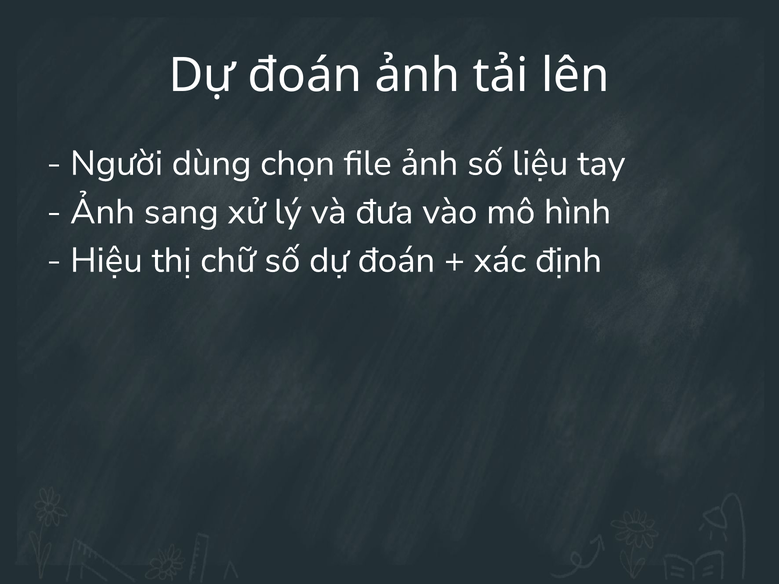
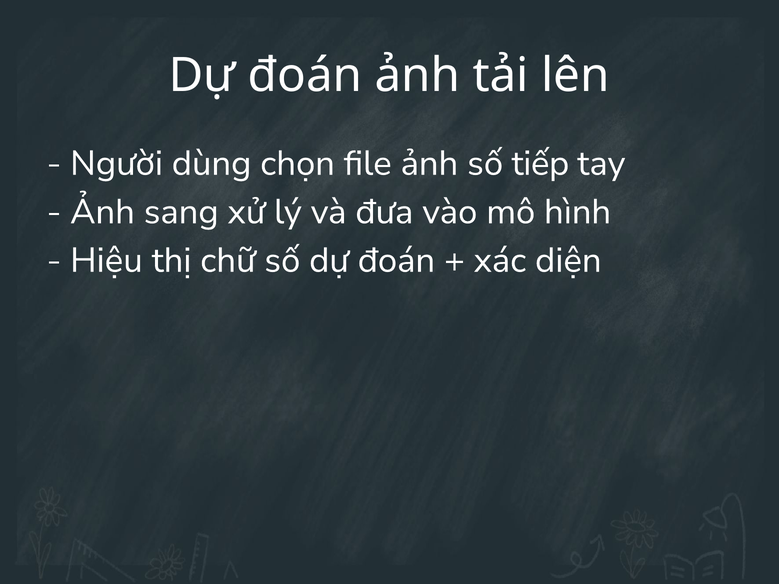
liệu: liệu -> tiếp
định: định -> diện
